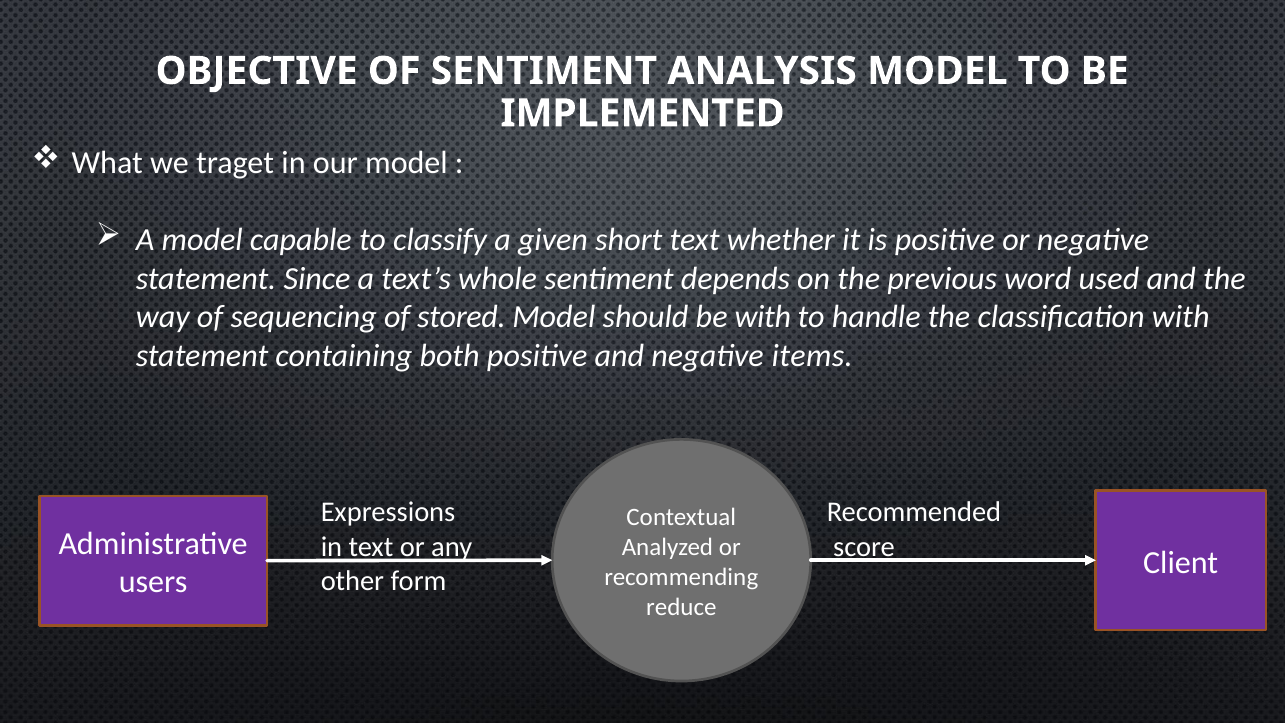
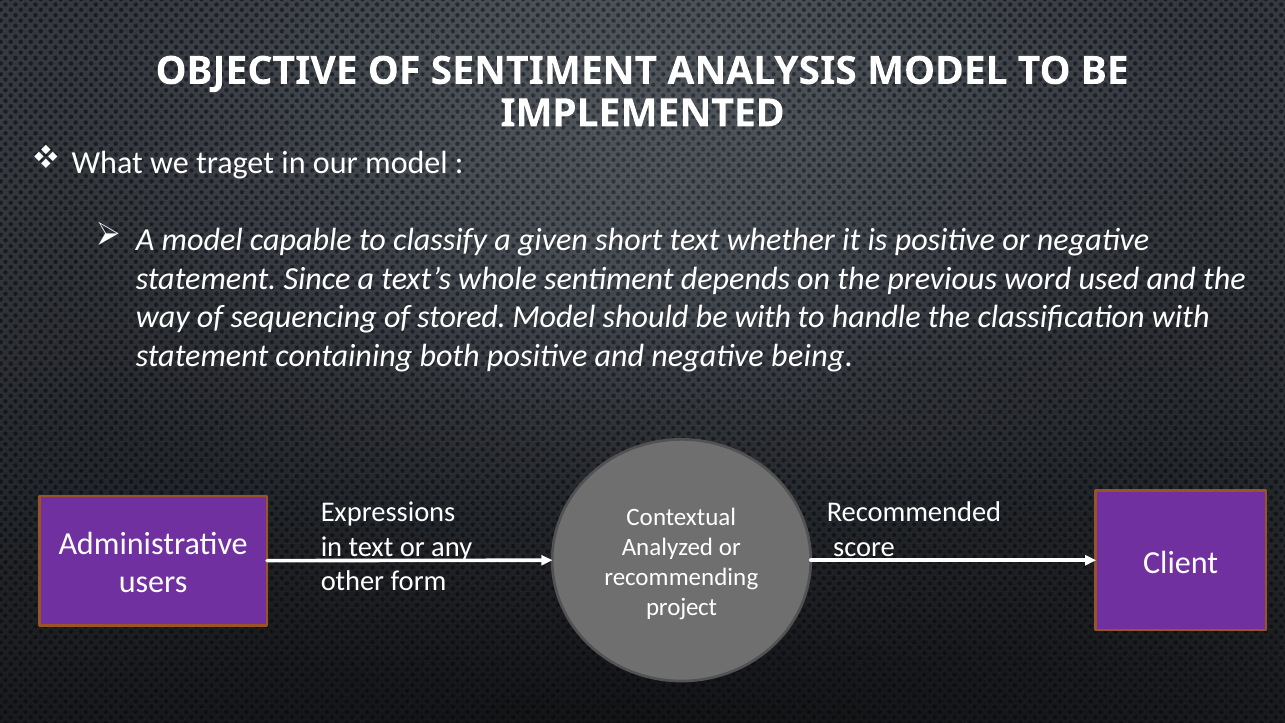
items: items -> being
reduce: reduce -> project
